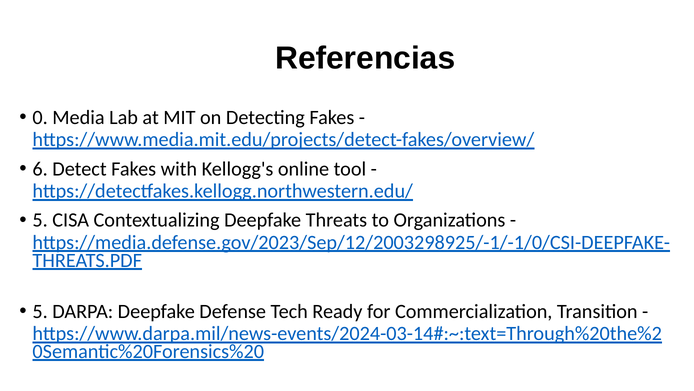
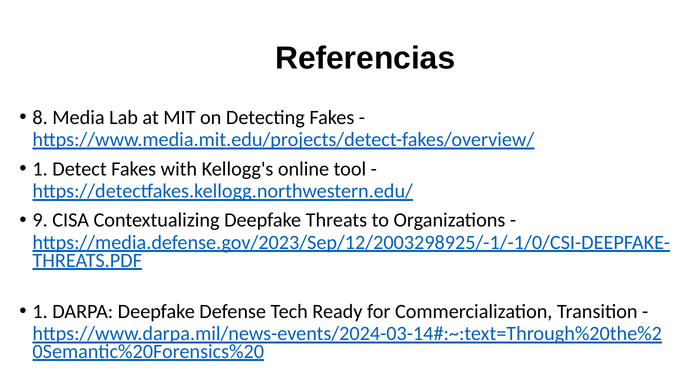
0: 0 -> 8
6 at (40, 169): 6 -> 1
5 at (40, 220): 5 -> 9
5 at (40, 311): 5 -> 1
